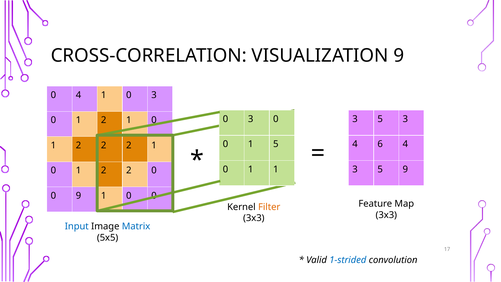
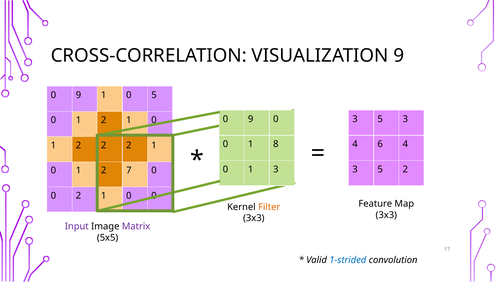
4 at (79, 95): 4 -> 9
1 0 3: 3 -> 5
3 at (251, 119): 3 -> 9
1 5: 5 -> 8
1 1: 1 -> 3
5 9: 9 -> 2
2 at (129, 170): 2 -> 7
0 9: 9 -> 2
Input colour: blue -> purple
Matrix colour: blue -> purple
